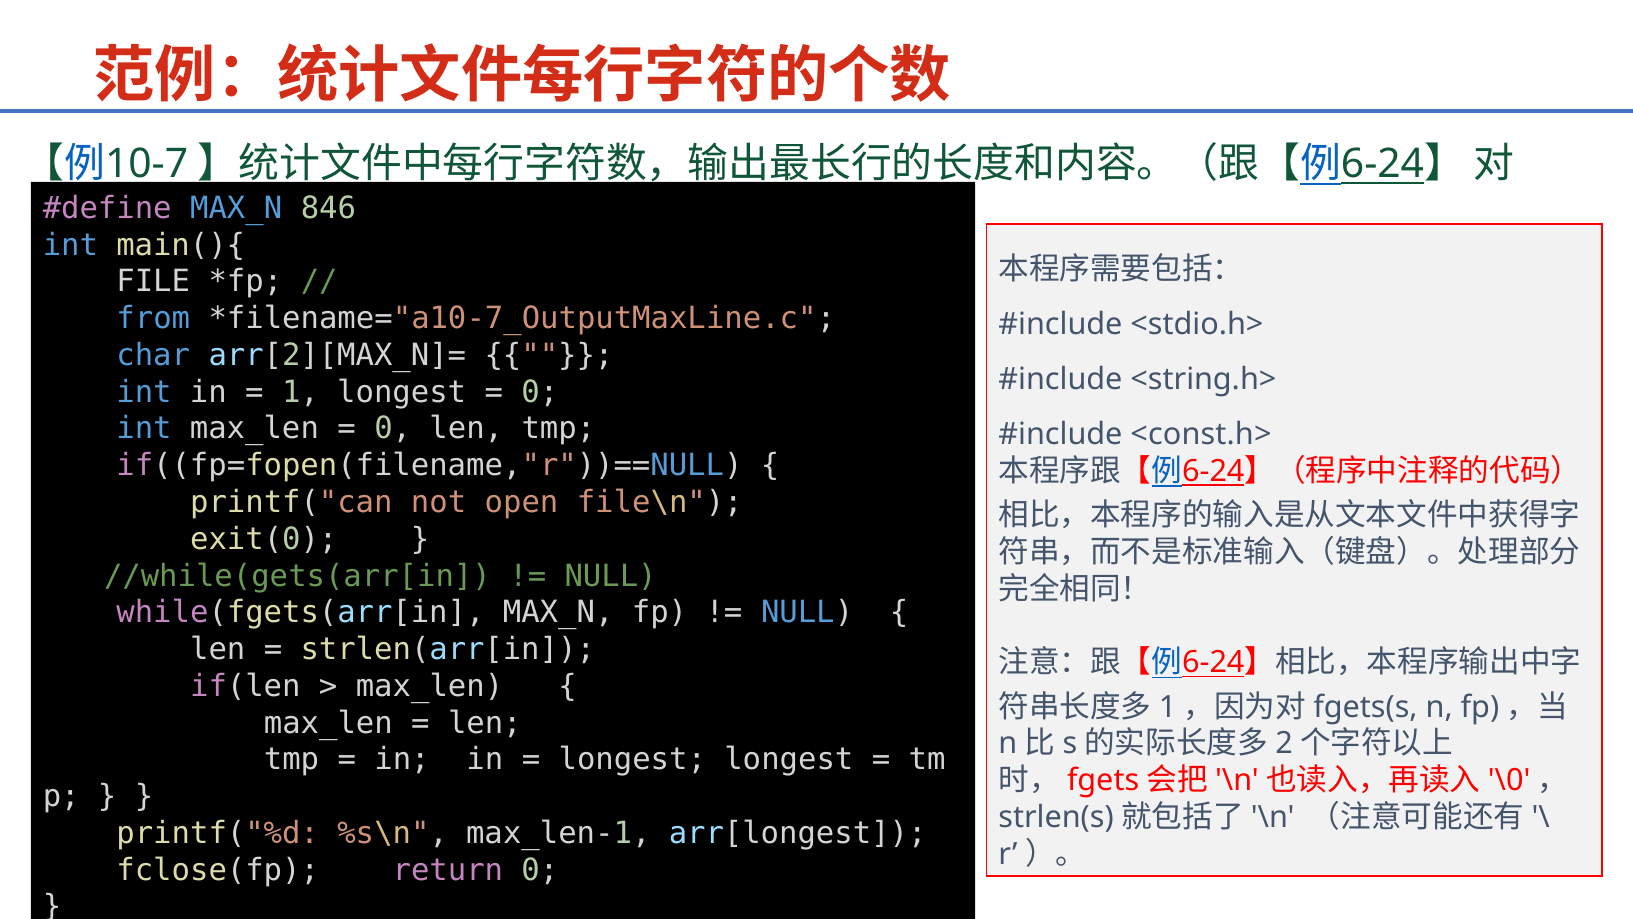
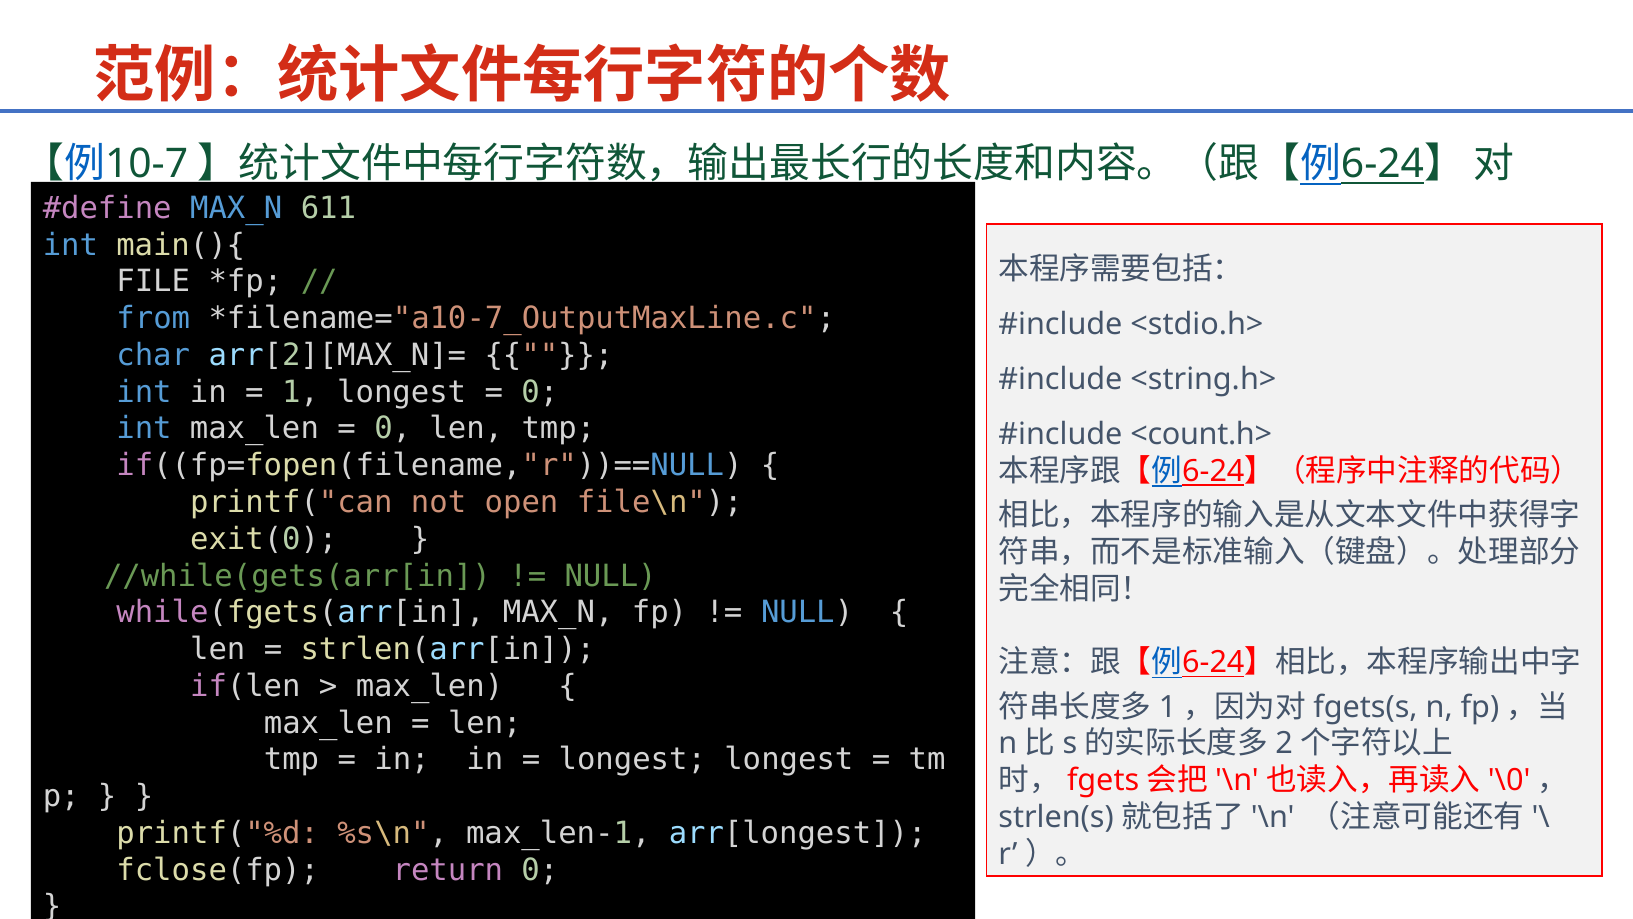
846: 846 -> 611
<const.h>: <const.h> -> <count.h>
